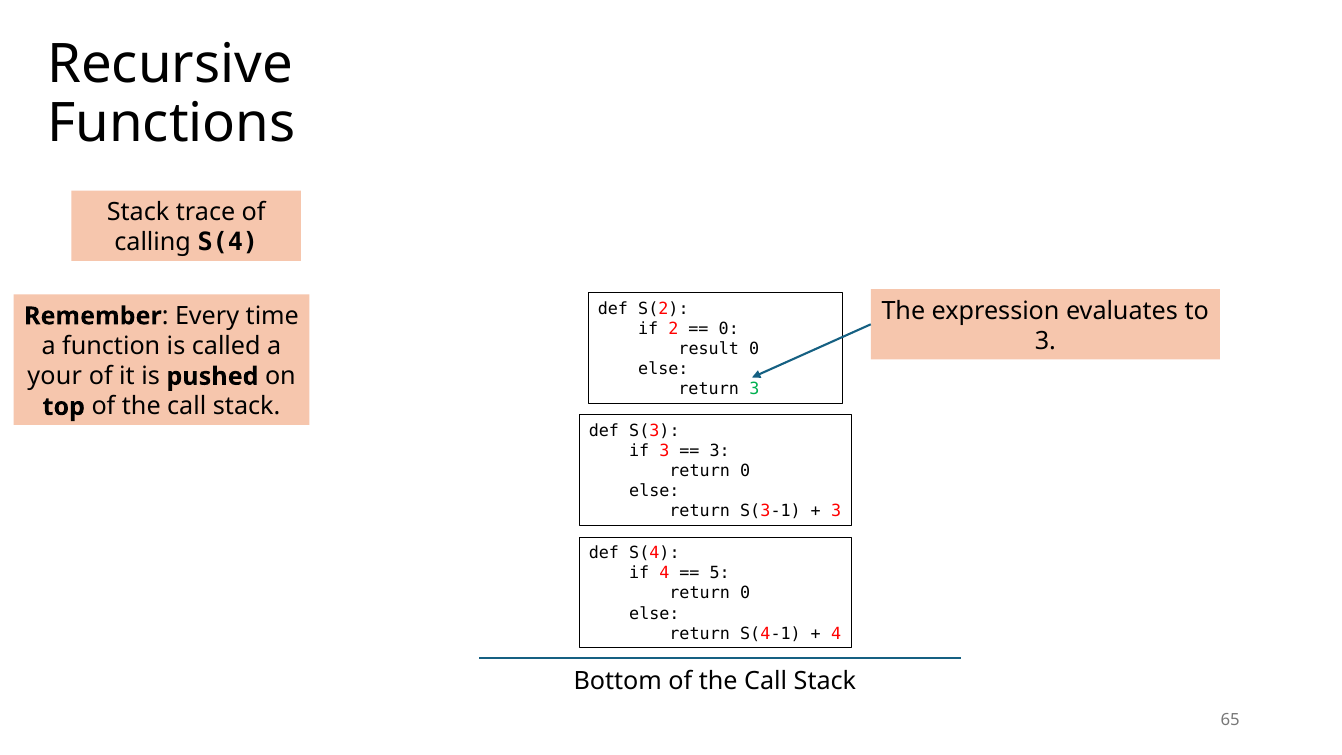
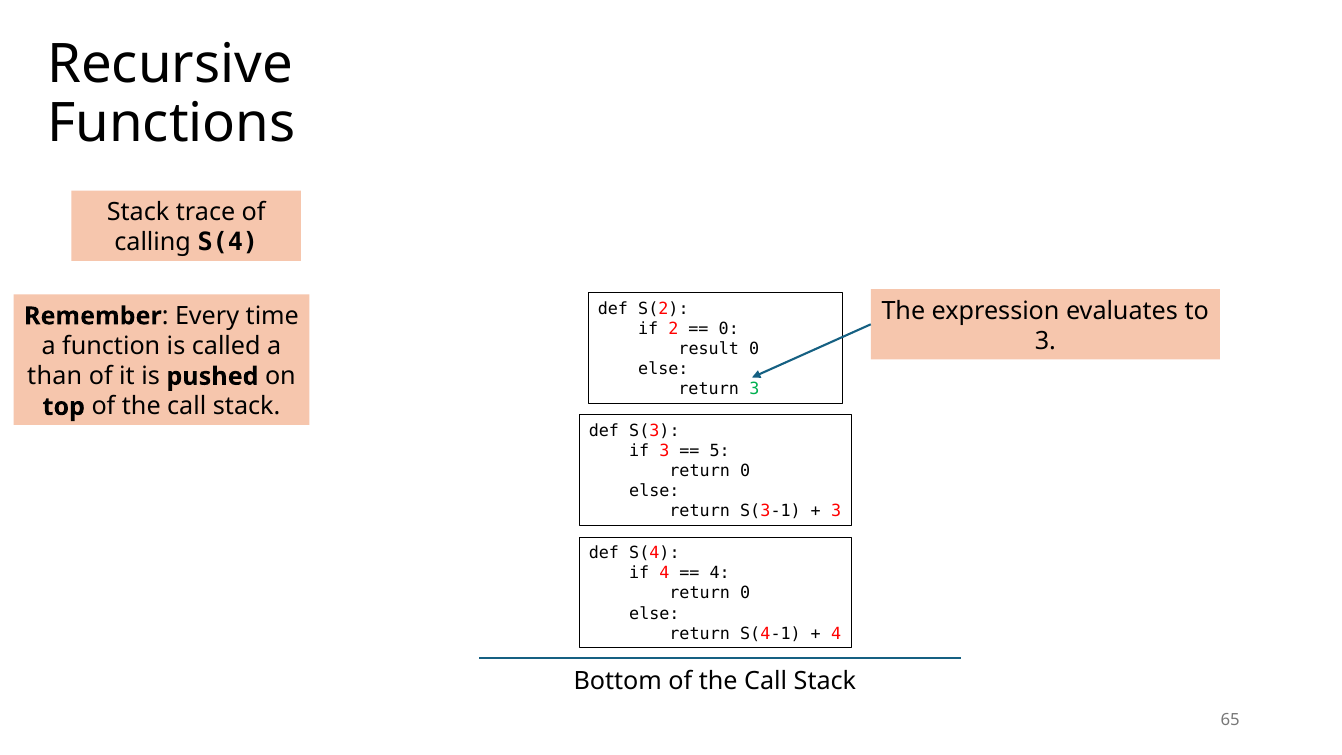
your: your -> than
3 at (720, 451): 3 -> 5
5 at (720, 573): 5 -> 4
